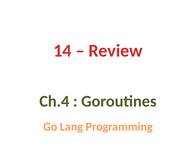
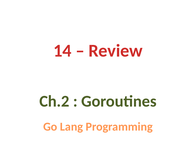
Ch.4: Ch.4 -> Ch.2
